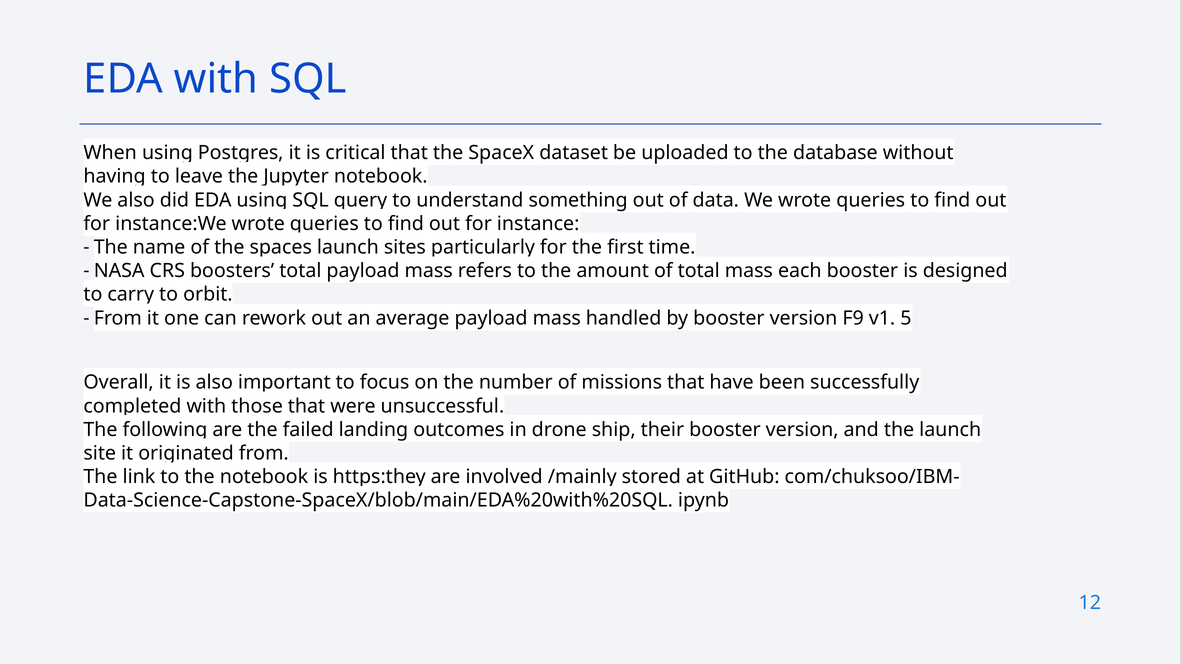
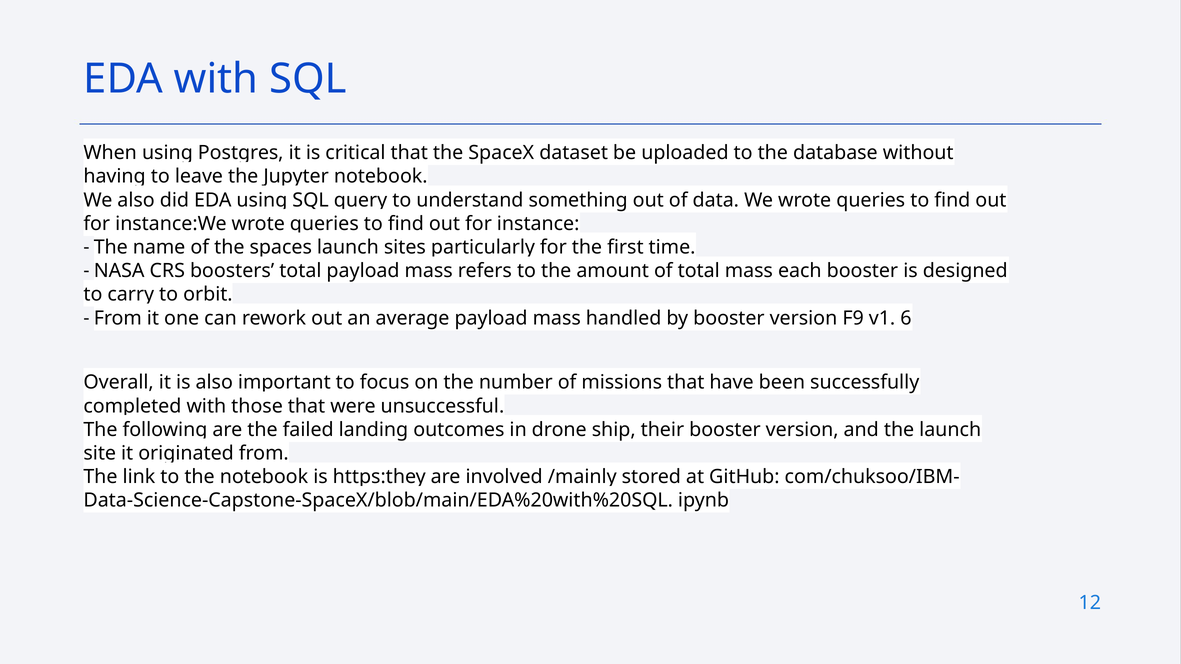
5: 5 -> 6
